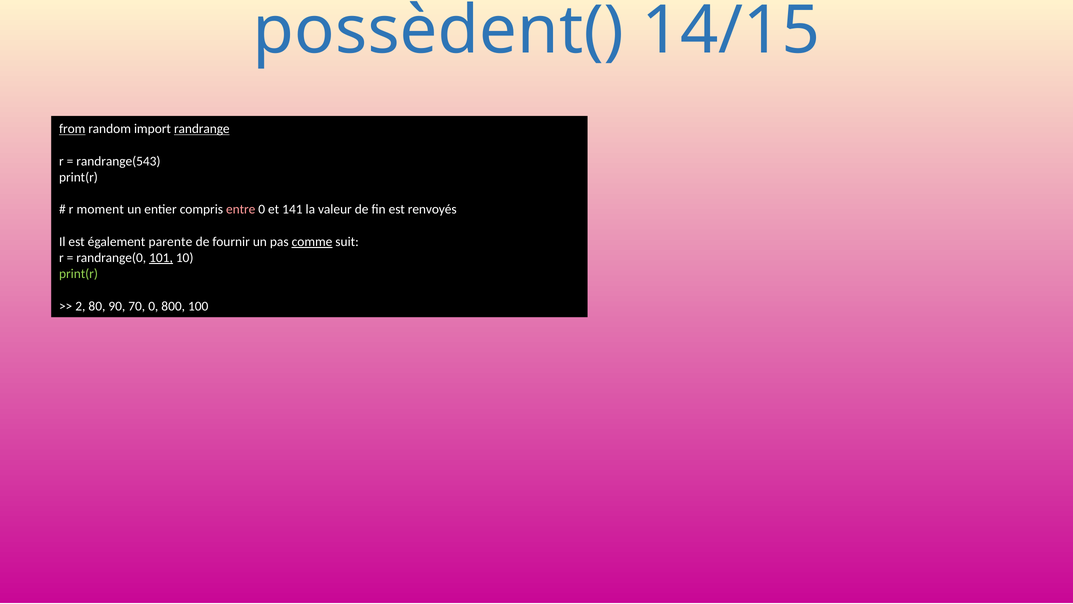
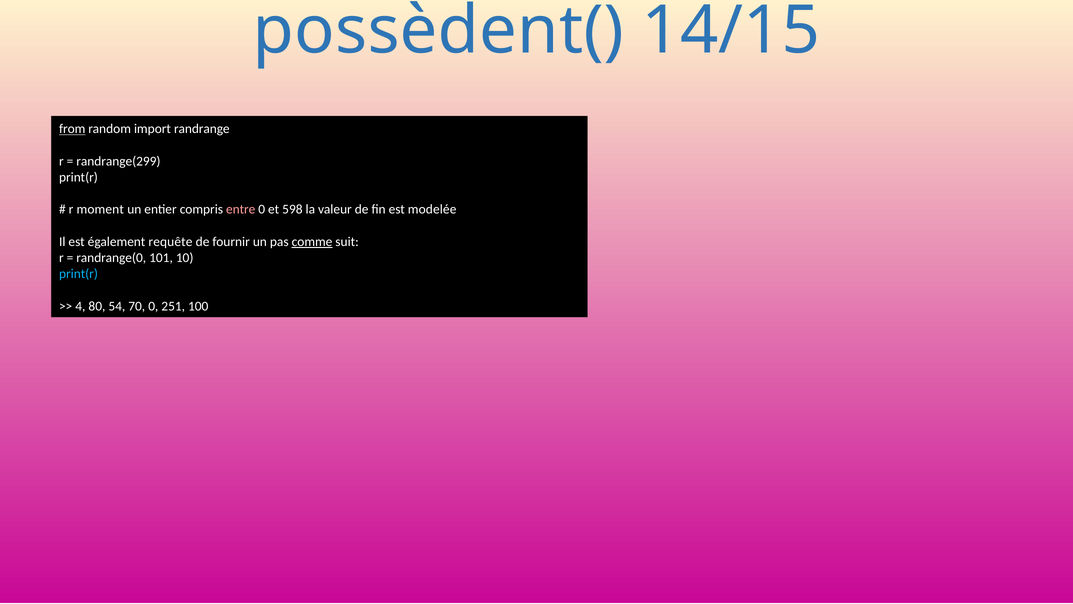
randrange underline: present -> none
randrange(543: randrange(543 -> randrange(299
141: 141 -> 598
renvoyés: renvoyés -> modelée
parente: parente -> requête
101 underline: present -> none
print(r at (79, 274) colour: light green -> light blue
2: 2 -> 4
90: 90 -> 54
800: 800 -> 251
